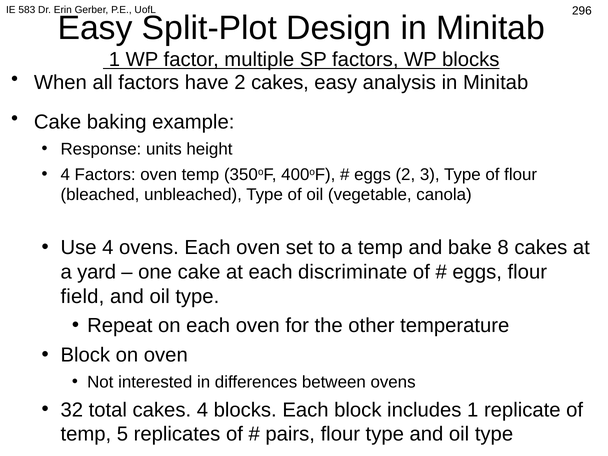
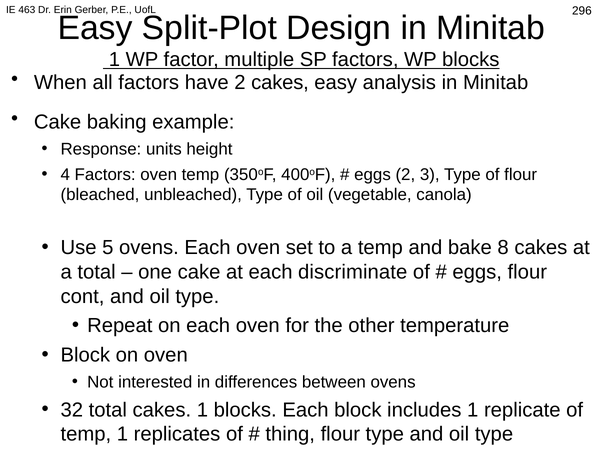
583: 583 -> 463
Use 4: 4 -> 5
a yard: yard -> total
field: field -> cont
cakes 4: 4 -> 1
temp 5: 5 -> 1
pairs: pairs -> thing
